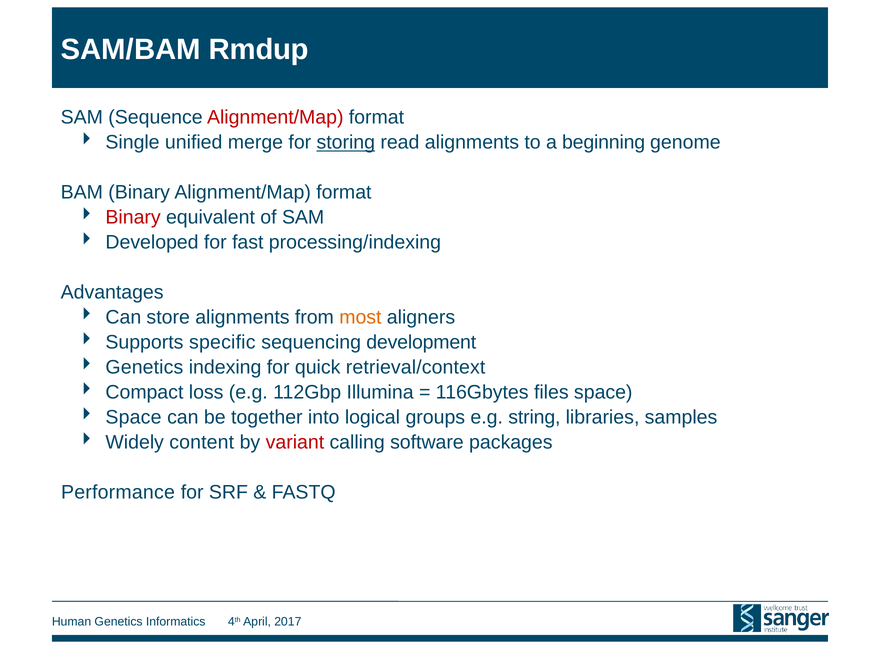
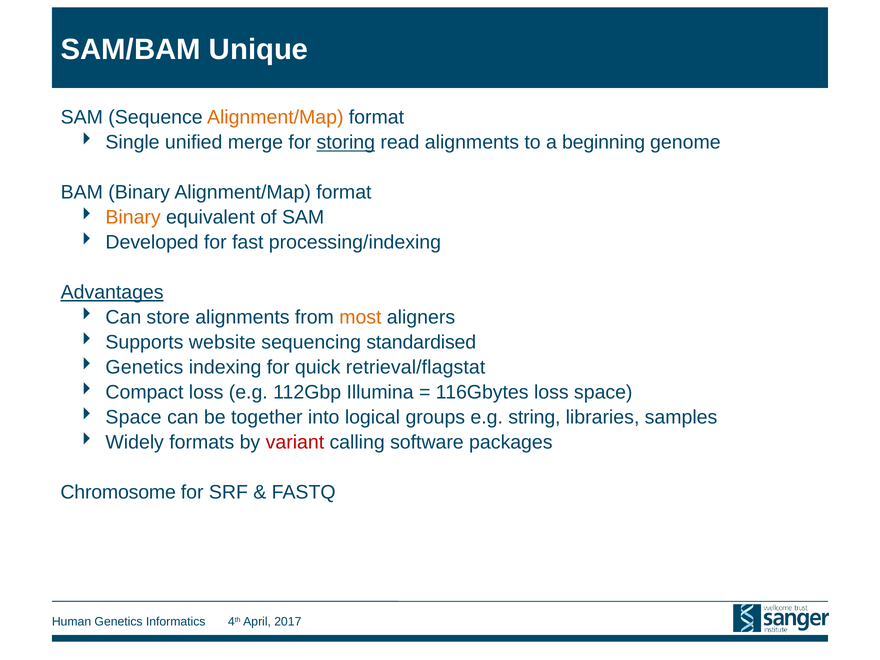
Rmdup: Rmdup -> Unique
Alignment/Map at (275, 117) colour: red -> orange
Binary at (133, 217) colour: red -> orange
Advantages underline: none -> present
specific: specific -> website
development: development -> standardised
retrieval/context: retrieval/context -> retrieval/flagstat
116Gbytes files: files -> loss
content: content -> formats
Performance: Performance -> Chromosome
